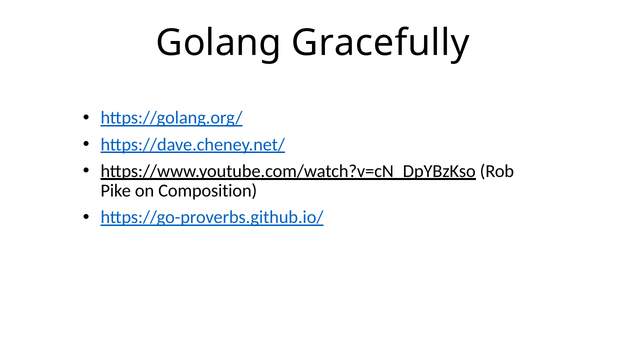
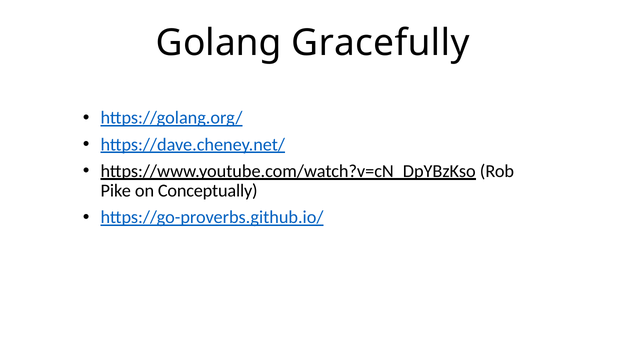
Composition: Composition -> Conceptually
